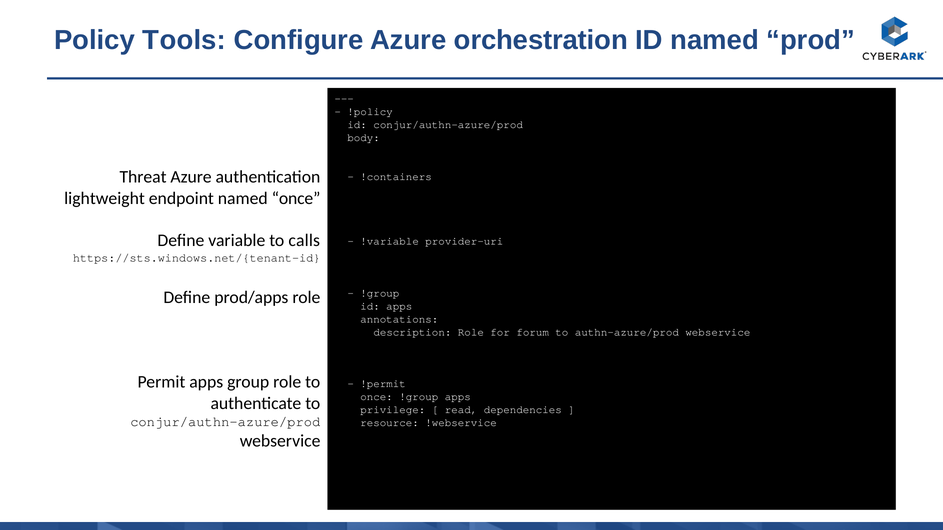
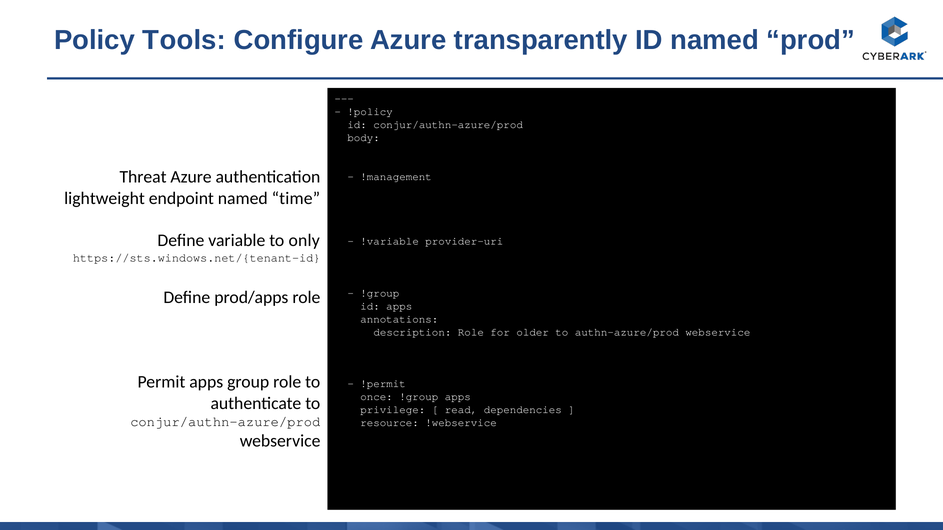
orchestration: orchestration -> transparently
!containers: !containers -> !management
named once: once -> time
calls: calls -> only
forum: forum -> older
